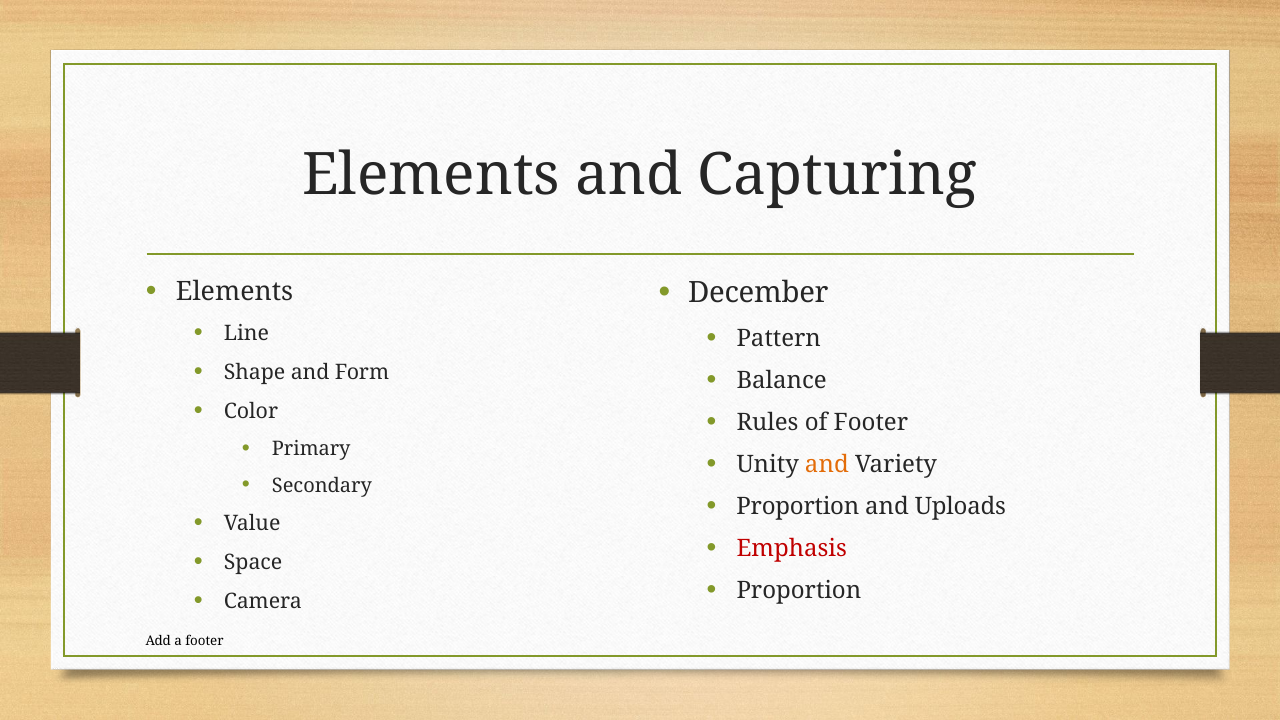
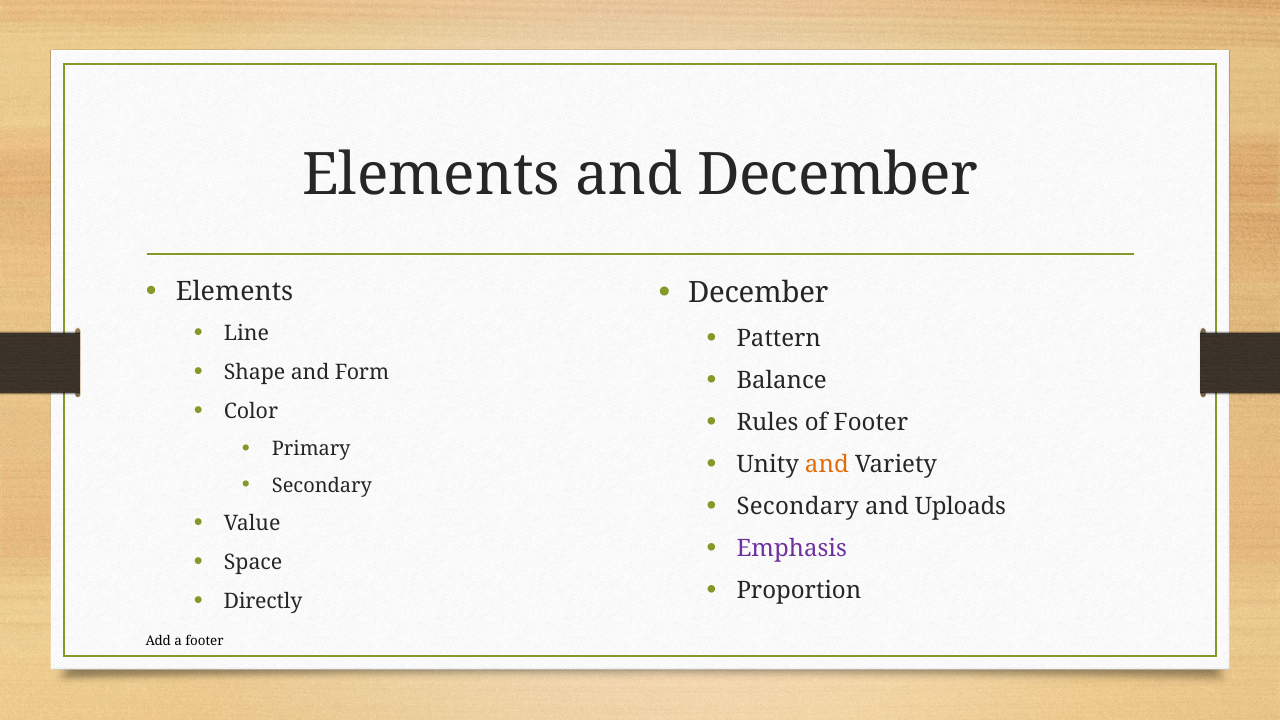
and Capturing: Capturing -> December
Proportion at (798, 507): Proportion -> Secondary
Emphasis colour: red -> purple
Camera: Camera -> Directly
